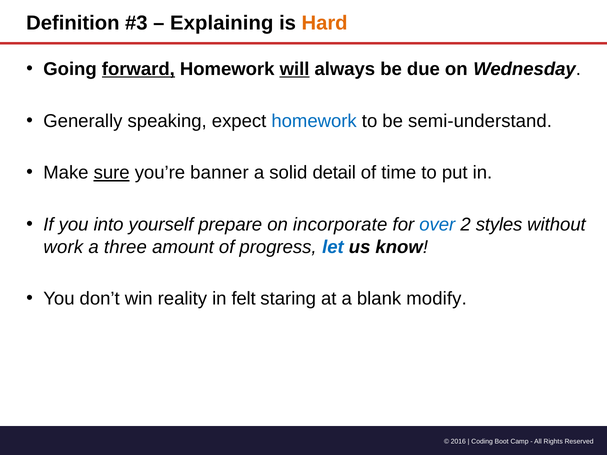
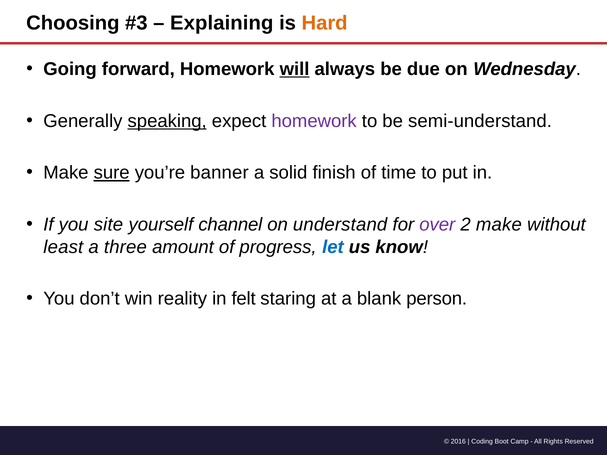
Definition: Definition -> Choosing
forward underline: present -> none
speaking underline: none -> present
homework at (314, 121) colour: blue -> purple
detail: detail -> finish
into: into -> site
prepare: prepare -> channel
incorporate: incorporate -> understand
over colour: blue -> purple
2 styles: styles -> make
work: work -> least
modify: modify -> person
